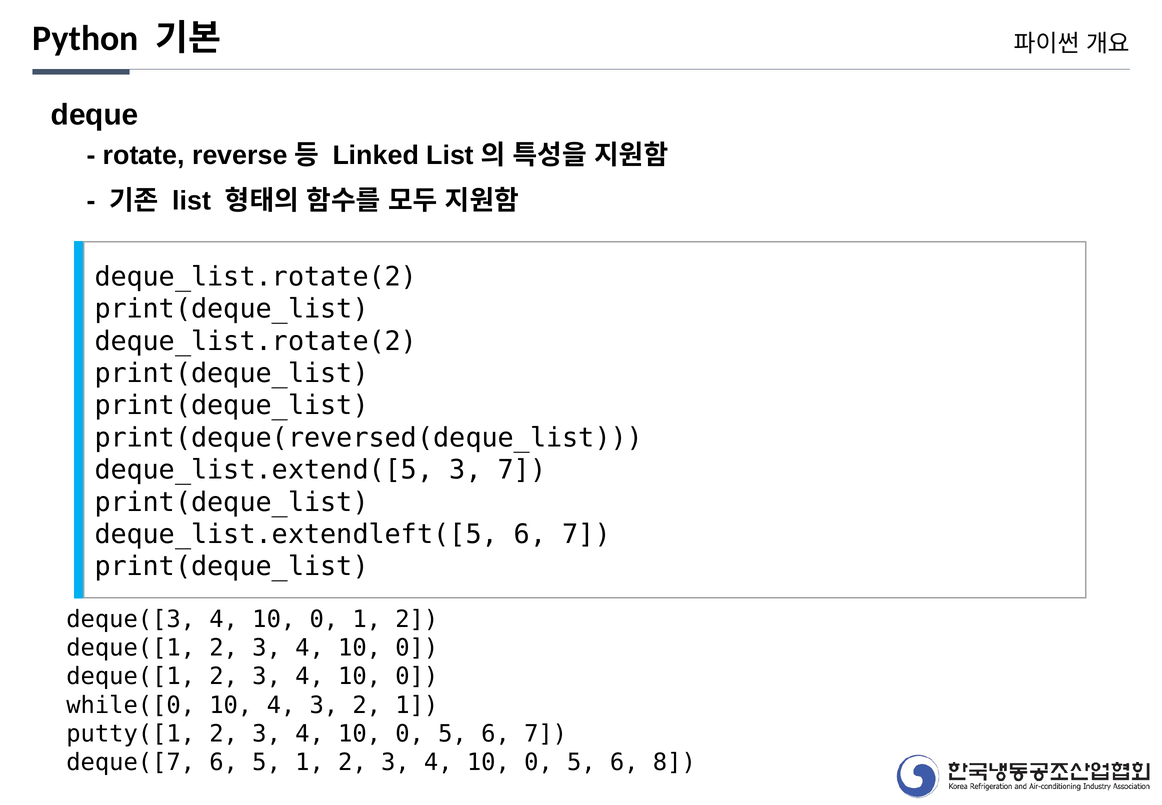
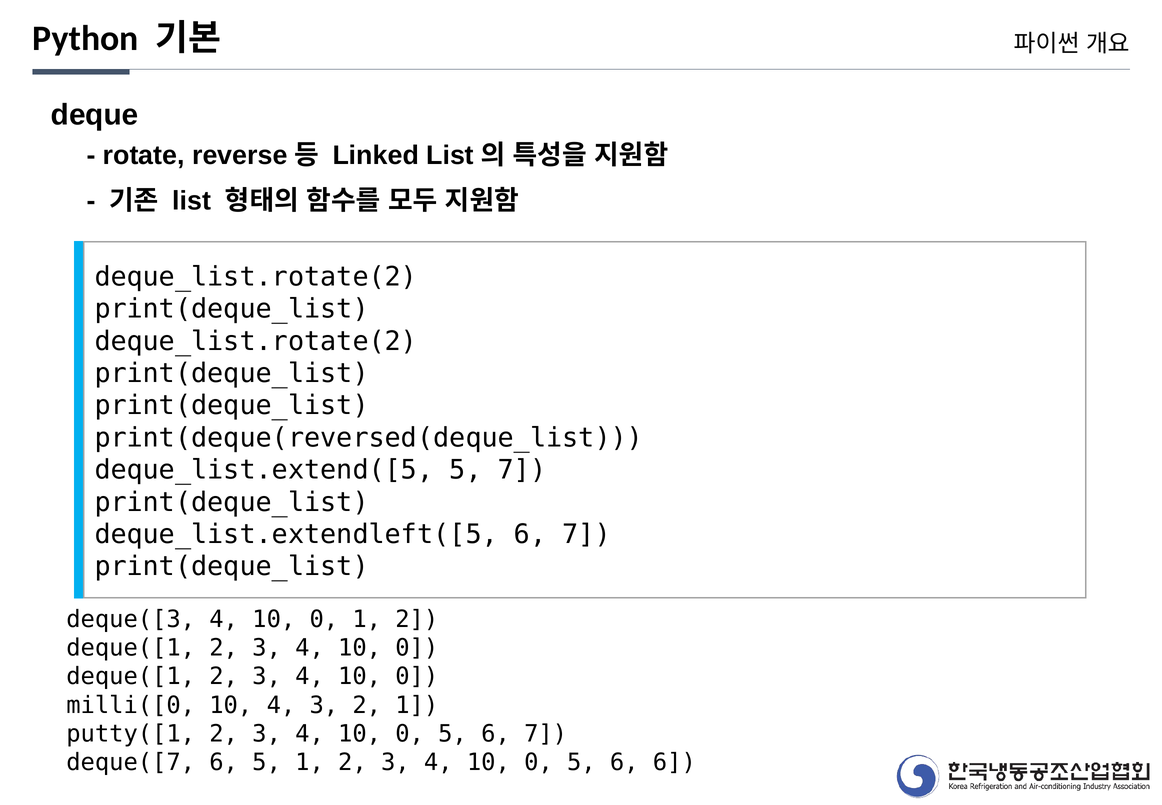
deque_list.extend([5 3: 3 -> 5
while([0: while([0 -> milli([0
6 8: 8 -> 6
